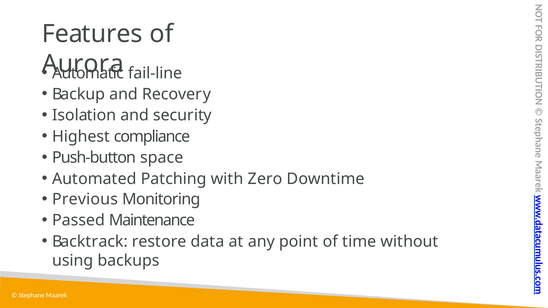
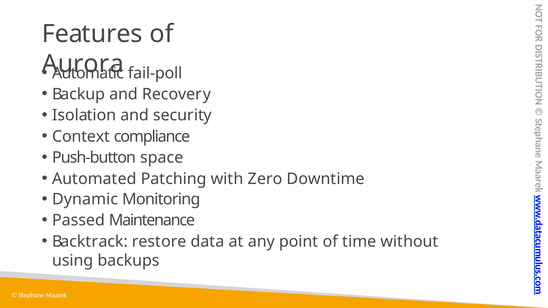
fail-line: fail-line -> fail-poll
Highest: Highest -> Context
Previous: Previous -> Dynamic
